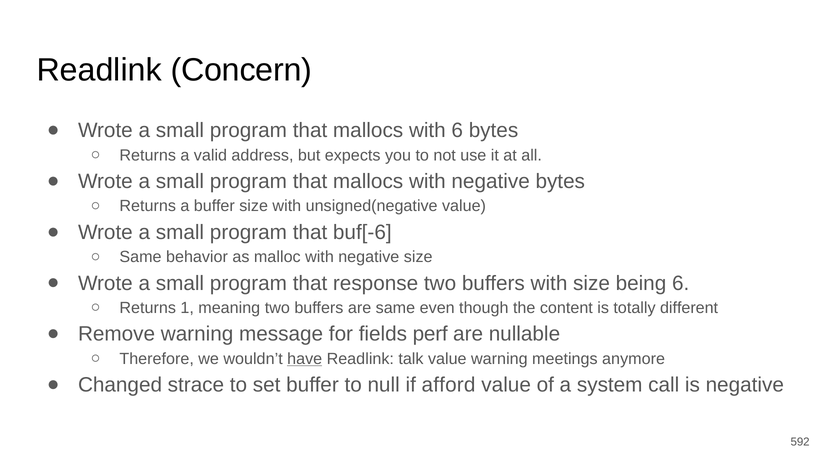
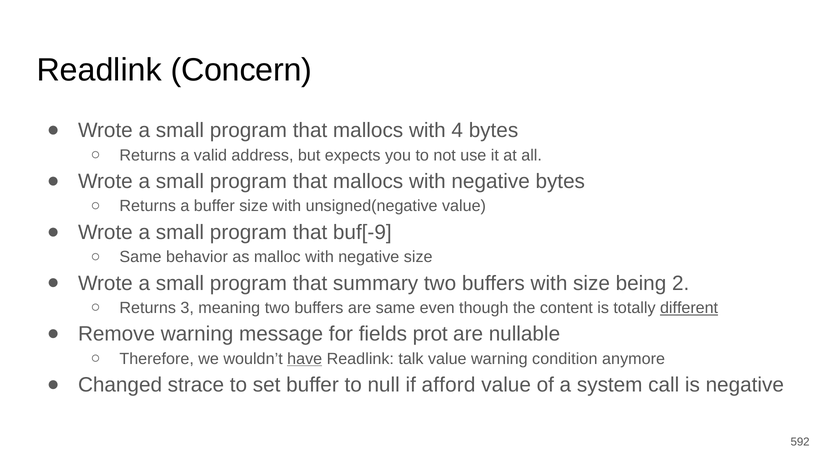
with 6: 6 -> 4
buf[-6: buf[-6 -> buf[-9
response: response -> summary
being 6: 6 -> 2
1: 1 -> 3
different underline: none -> present
perf: perf -> prot
meetings: meetings -> condition
